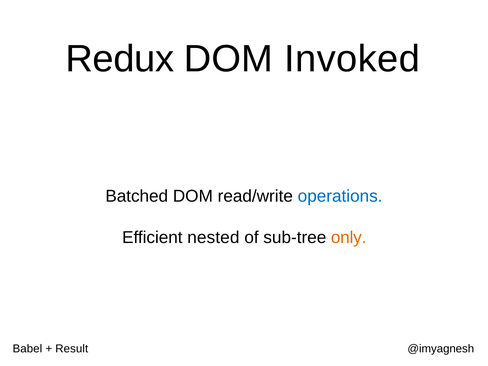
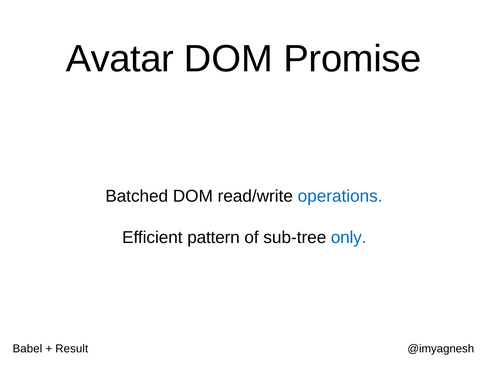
Redux: Redux -> Avatar
Invoked: Invoked -> Promise
nested: nested -> pattern
only colour: orange -> blue
